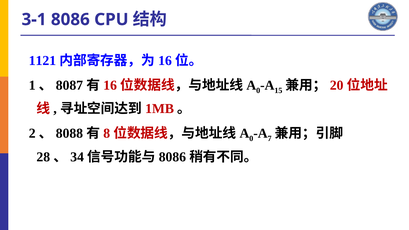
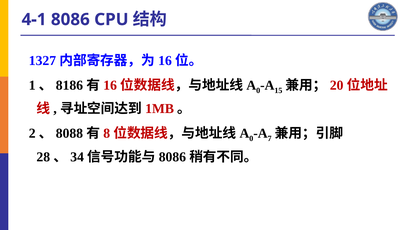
3-1: 3-1 -> 4-1
1121: 1121 -> 1327
8087: 8087 -> 8186
